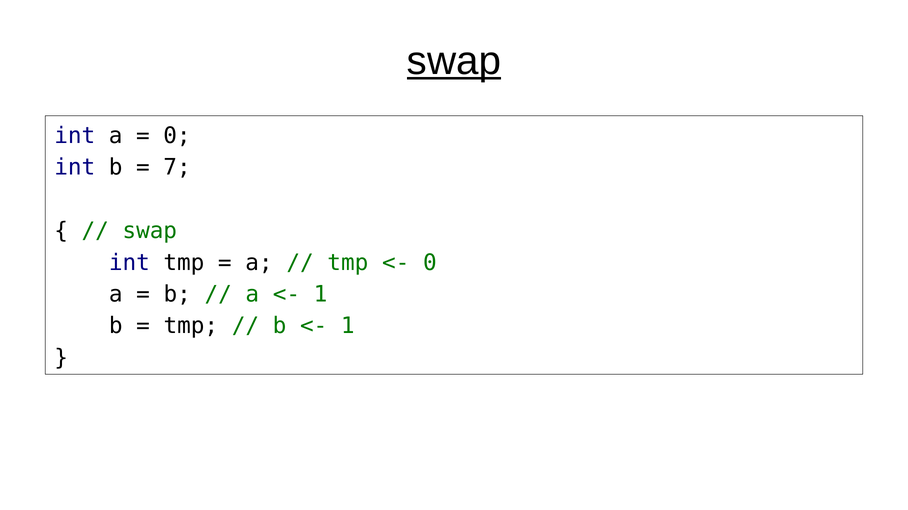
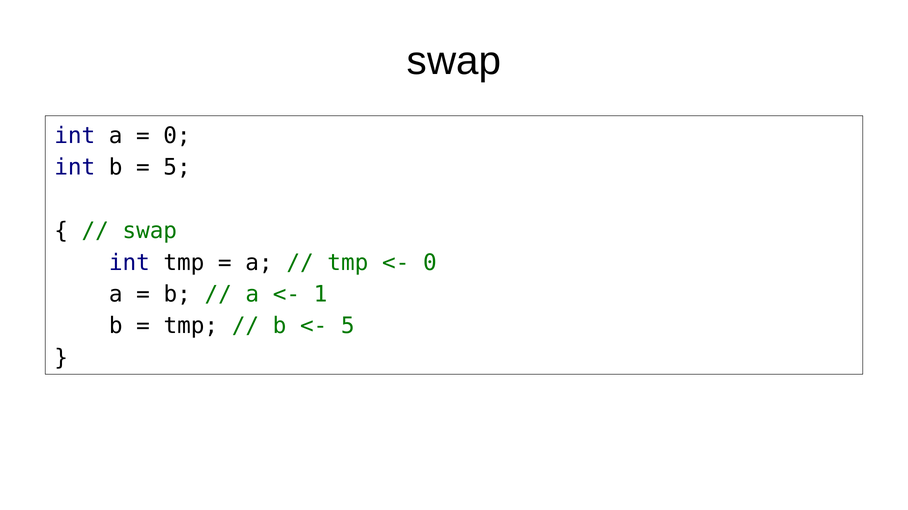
swap at (454, 61) underline: present -> none
7 at (177, 168): 7 -> 5
1 at (348, 327): 1 -> 5
